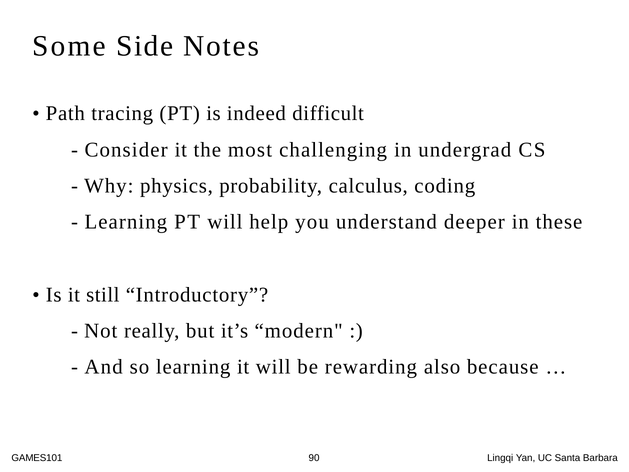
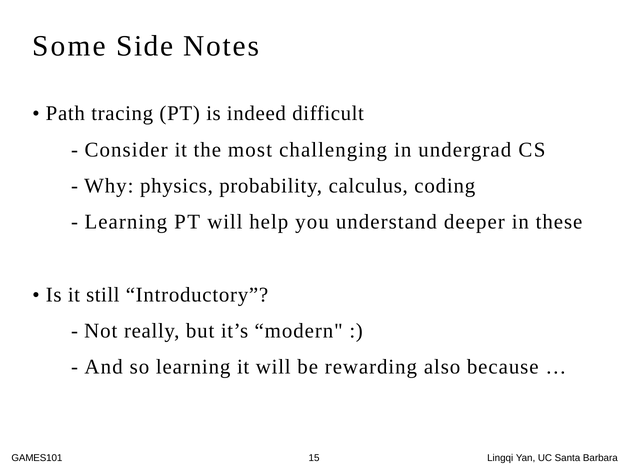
90: 90 -> 15
